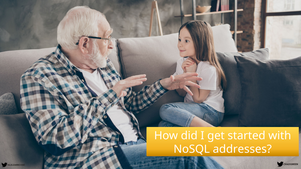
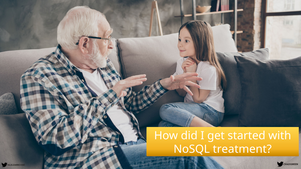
addresses: addresses -> treatment
